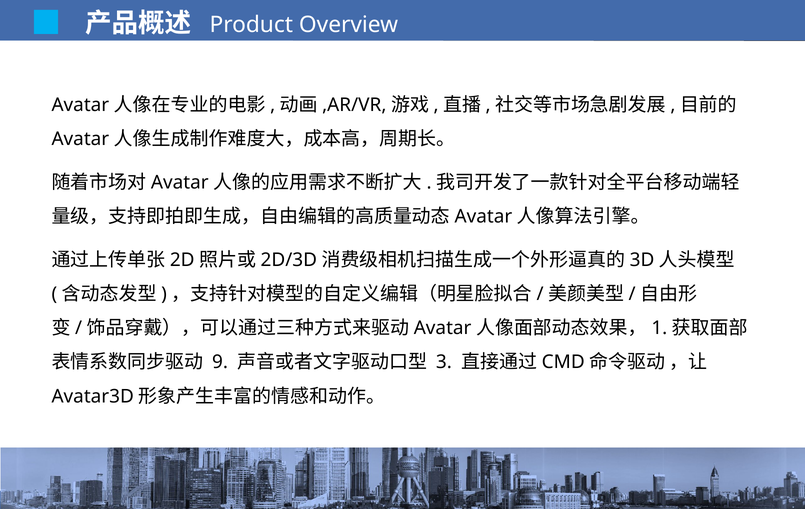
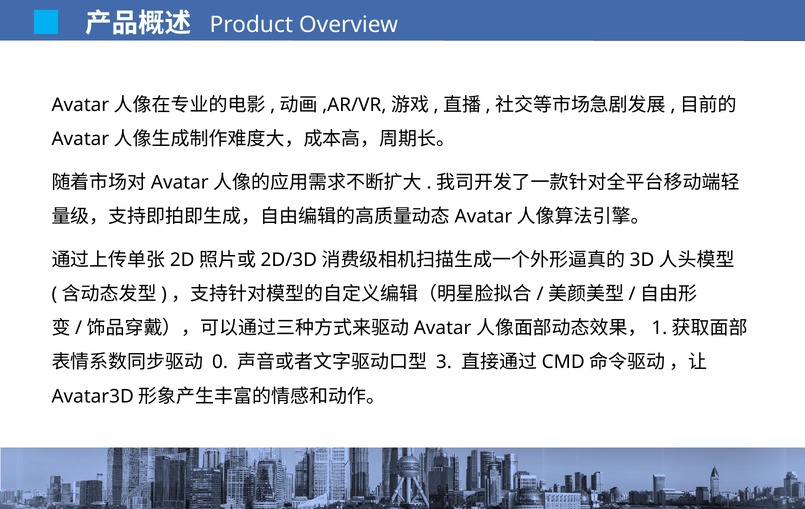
9: 9 -> 0
